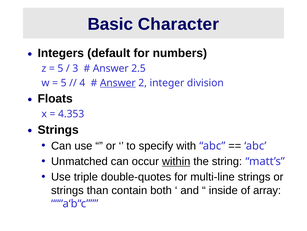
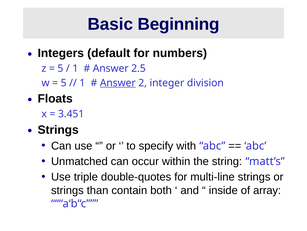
Character: Character -> Beginning
3 at (75, 68): 3 -> 1
4 at (82, 83): 4 -> 1
4.353: 4.353 -> 3.451
within underline: present -> none
